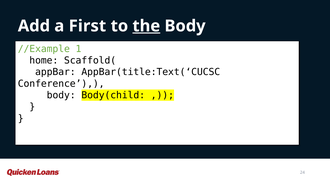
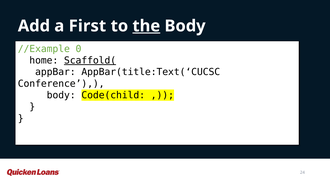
1: 1 -> 0
Scaffold( underline: none -> present
Body(child: Body(child -> Code(child
